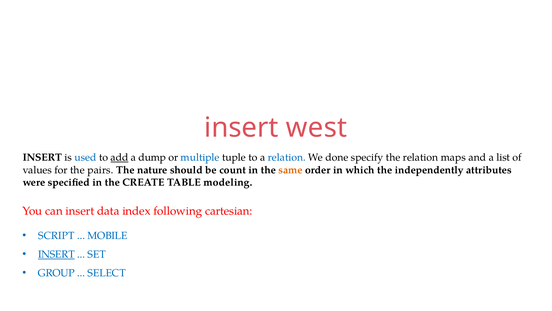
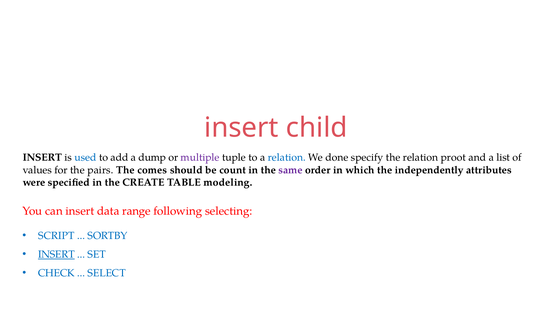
west: west -> child
add underline: present -> none
multiple colour: blue -> purple
maps: maps -> proot
nature: nature -> comes
same colour: orange -> purple
index: index -> range
cartesian: cartesian -> selecting
MOBILE: MOBILE -> SORTBY
GROUP: GROUP -> CHECK
